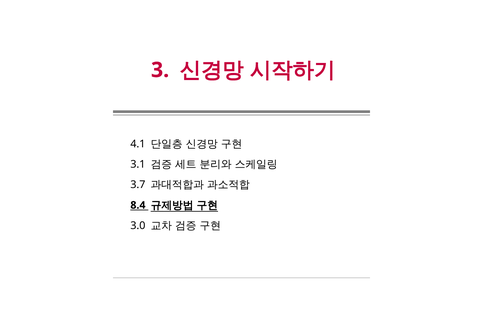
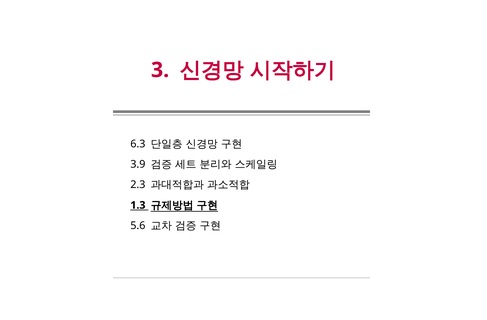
4.1: 4.1 -> 6.3
3.1: 3.1 -> 3.9
3.7: 3.7 -> 2.3
8.4: 8.4 -> 1.3
3.0: 3.0 -> 5.6
